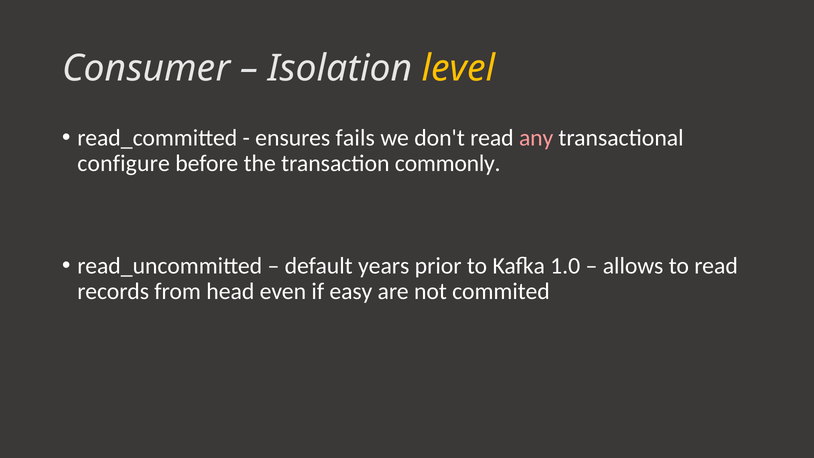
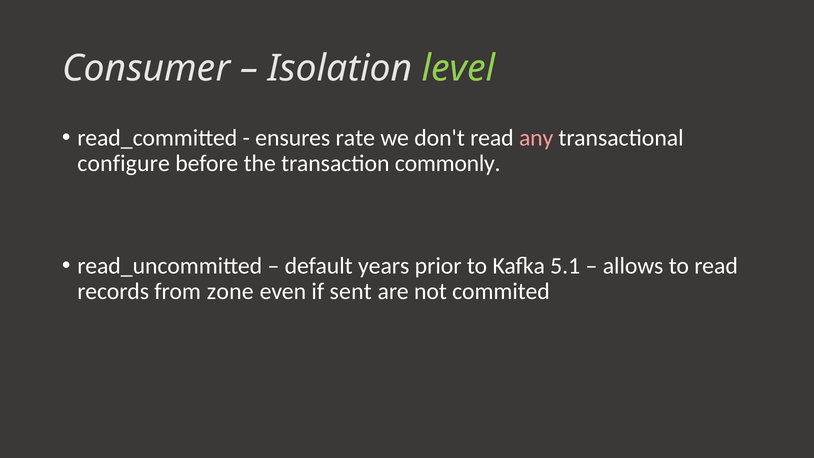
level colour: yellow -> light green
fails: fails -> rate
1.0: 1.0 -> 5.1
head: head -> zone
easy: easy -> sent
